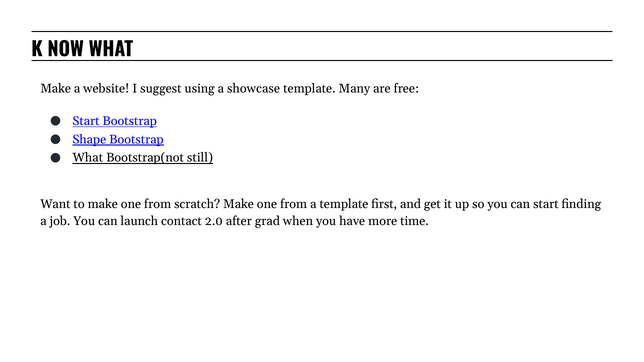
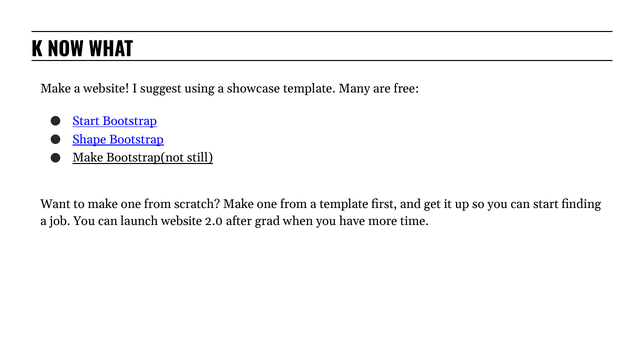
What at (88, 158): What -> Make
launch contact: contact -> website
